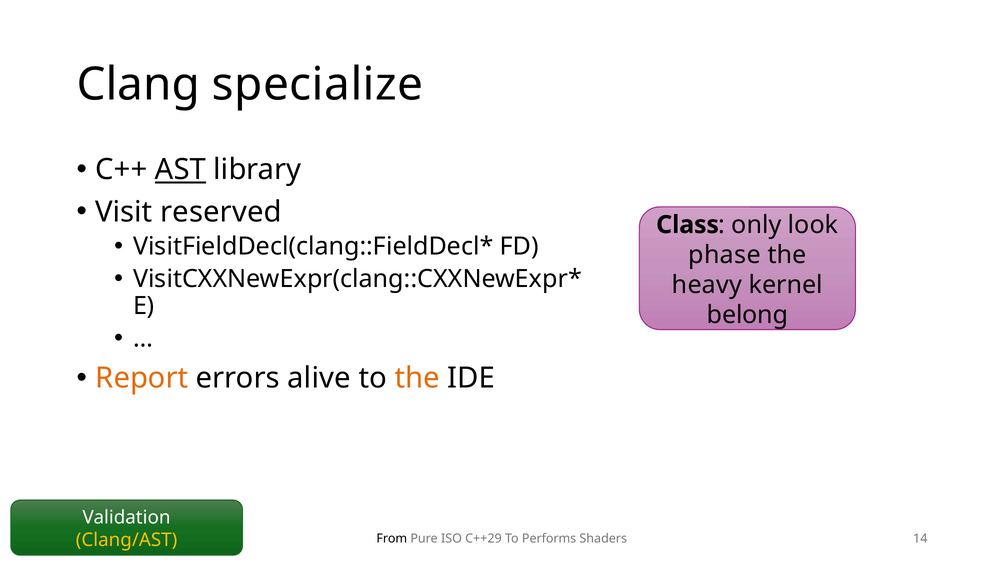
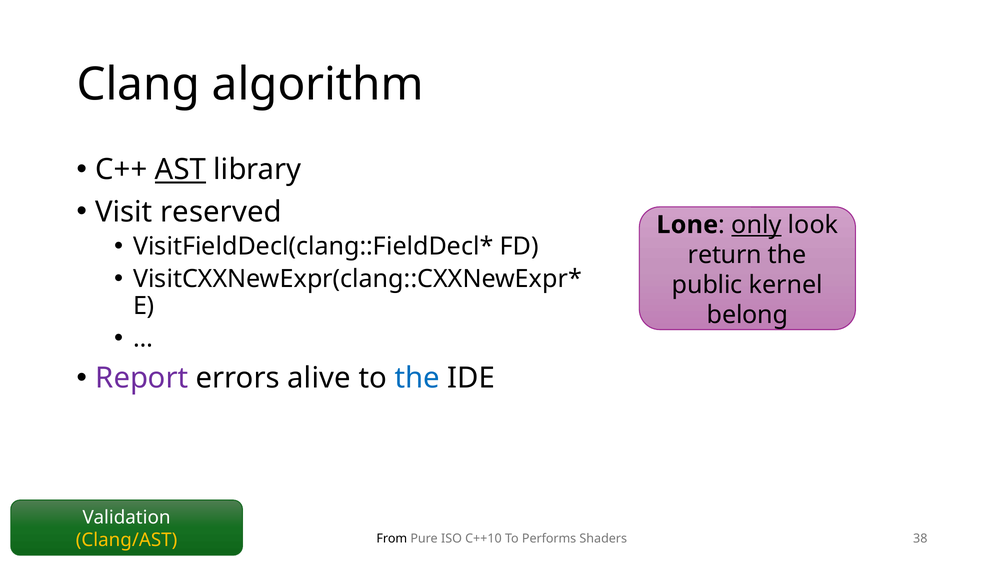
specialize: specialize -> algorithm
Class: Class -> Lone
only underline: none -> present
phase: phase -> return
heavy: heavy -> public
Report colour: orange -> purple
the at (417, 378) colour: orange -> blue
C++29: C++29 -> C++10
14: 14 -> 38
